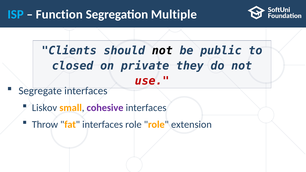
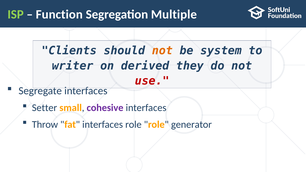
ISP colour: light blue -> light green
not at (162, 51) colour: black -> orange
public: public -> system
closed: closed -> writer
private: private -> derived
Liskov: Liskov -> Setter
extension: extension -> generator
